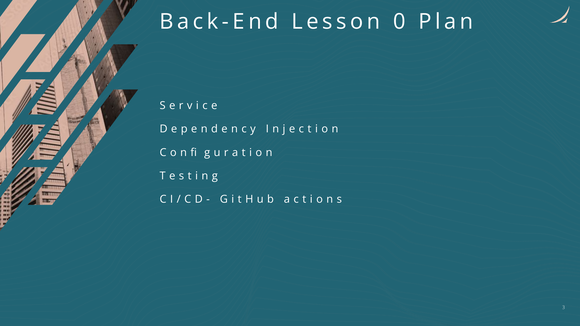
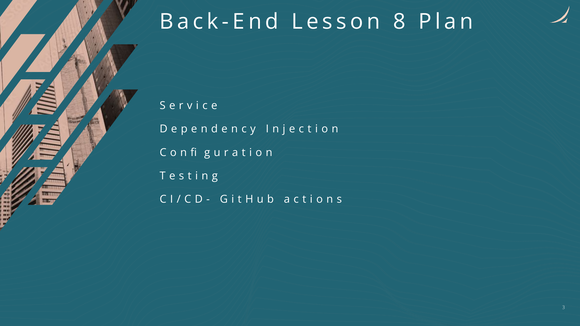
0: 0 -> 8
